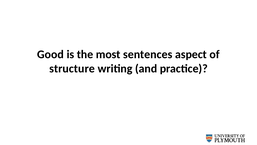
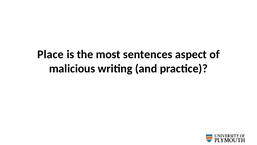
Good: Good -> Place
structure: structure -> malicious
